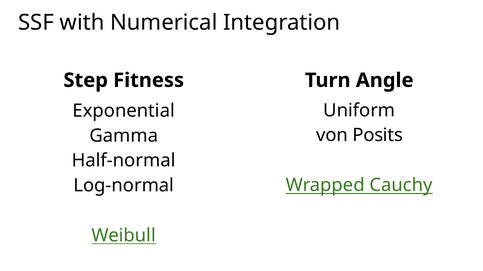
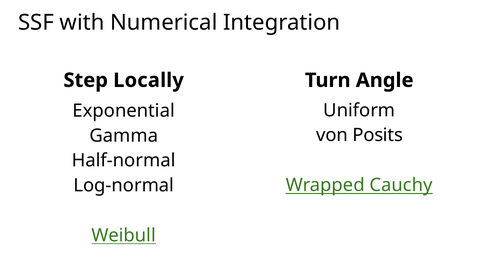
Fitness: Fitness -> Locally
